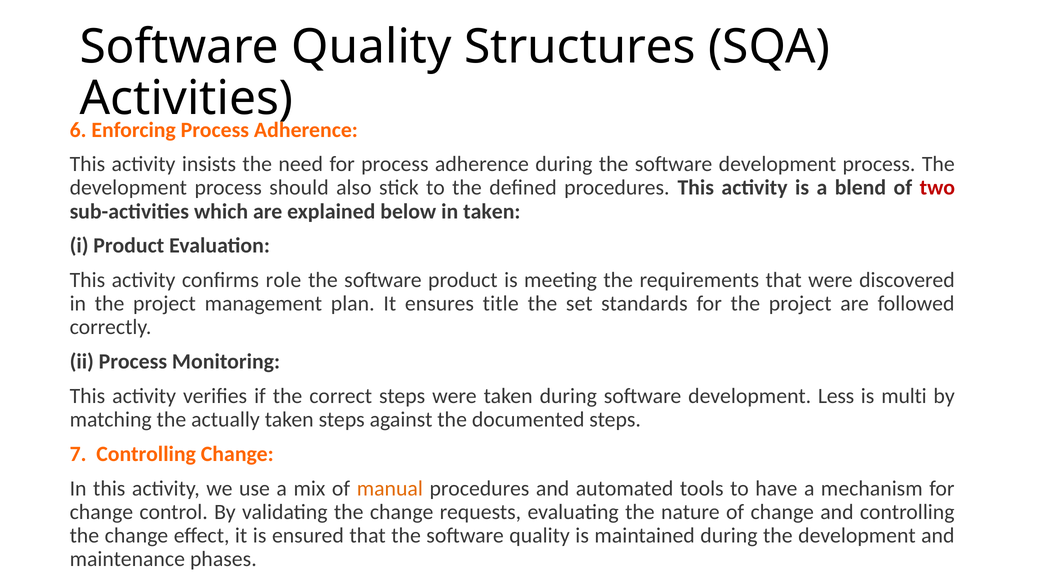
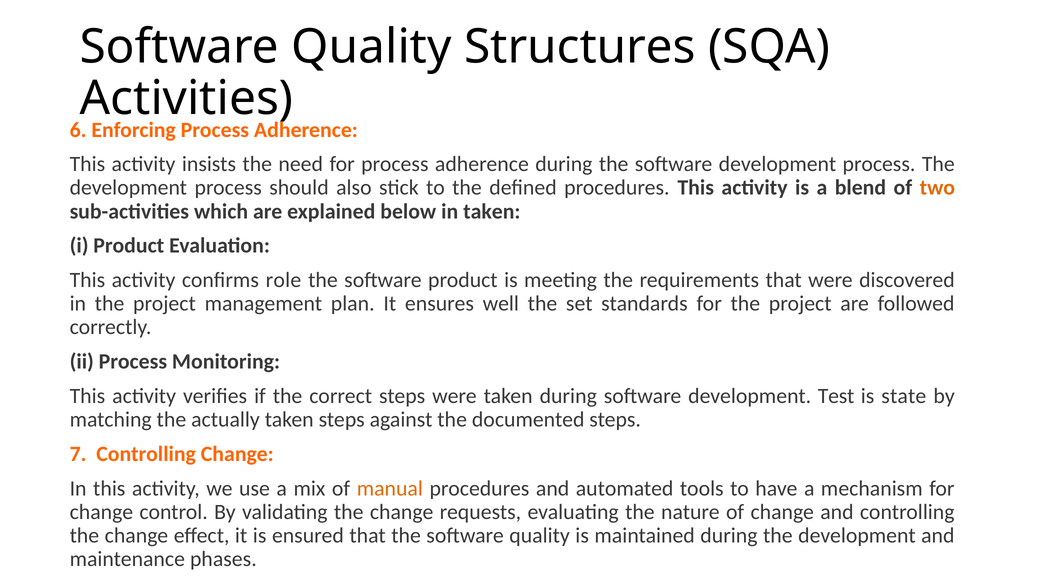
two colour: red -> orange
title: title -> well
Less: Less -> Test
multi: multi -> state
